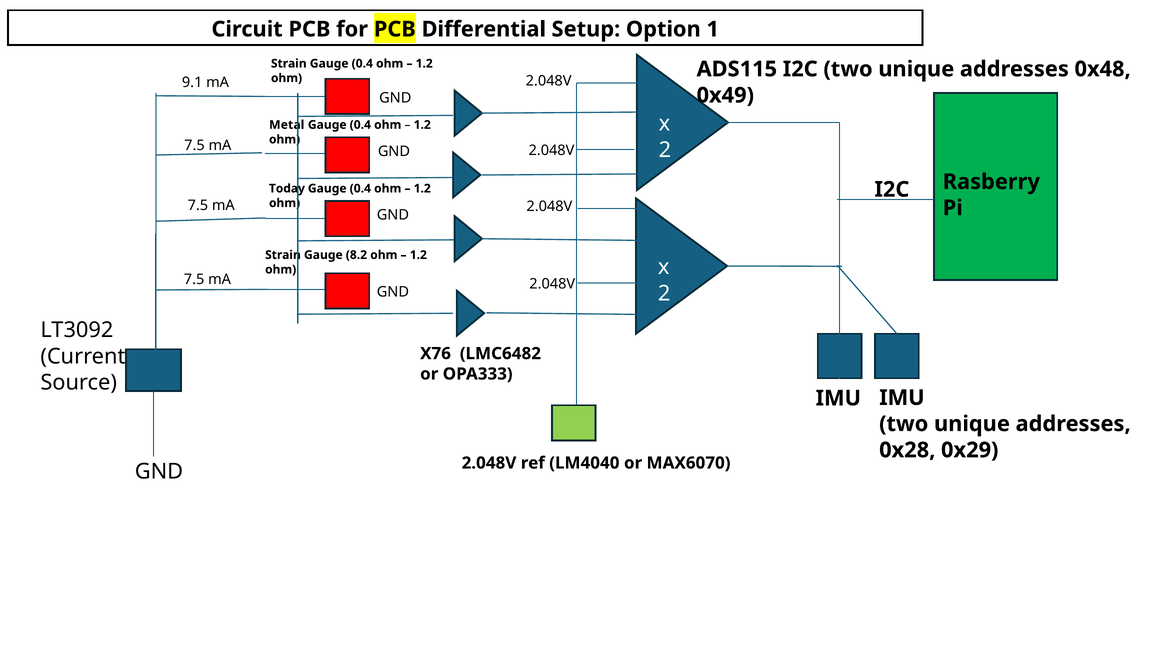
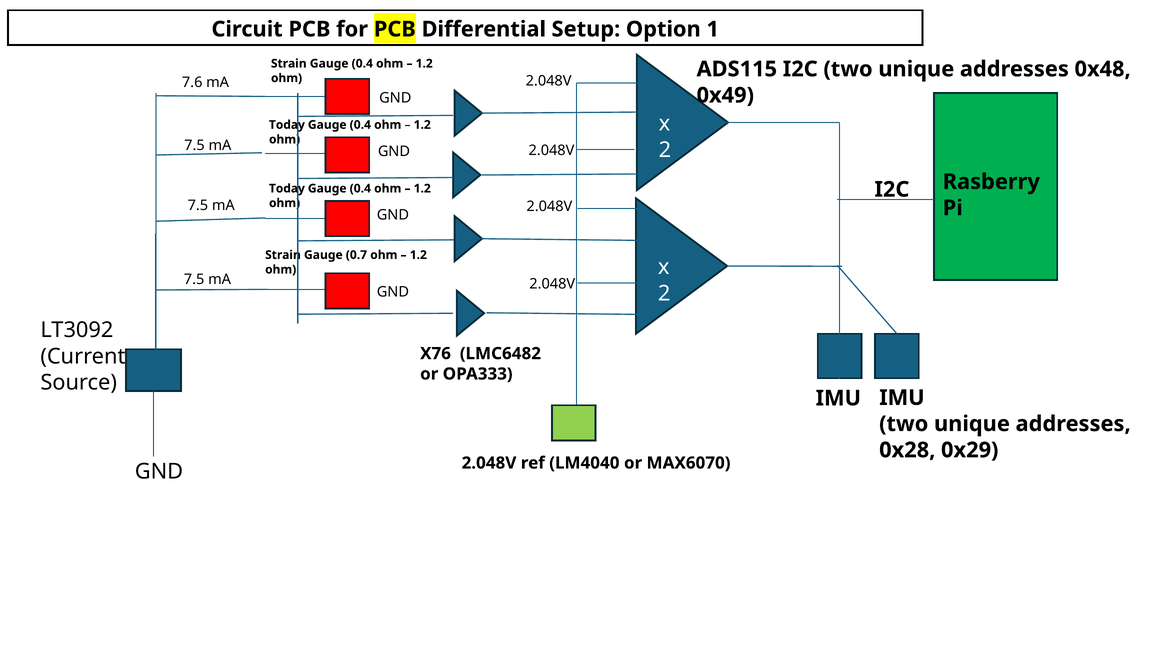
9.1: 9.1 -> 7.6
Metal at (287, 125): Metal -> Today
8.2: 8.2 -> 0.7
